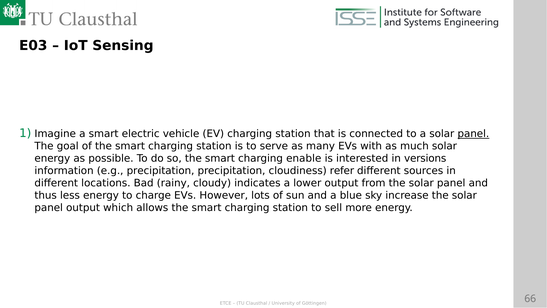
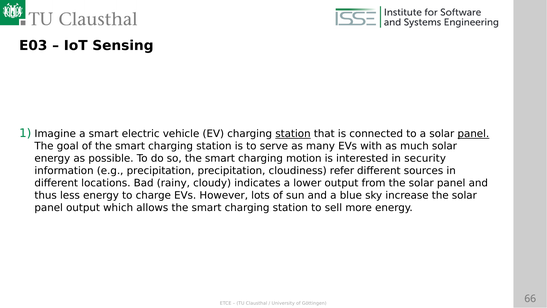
station at (293, 134) underline: none -> present
enable: enable -> motion
versions: versions -> security
